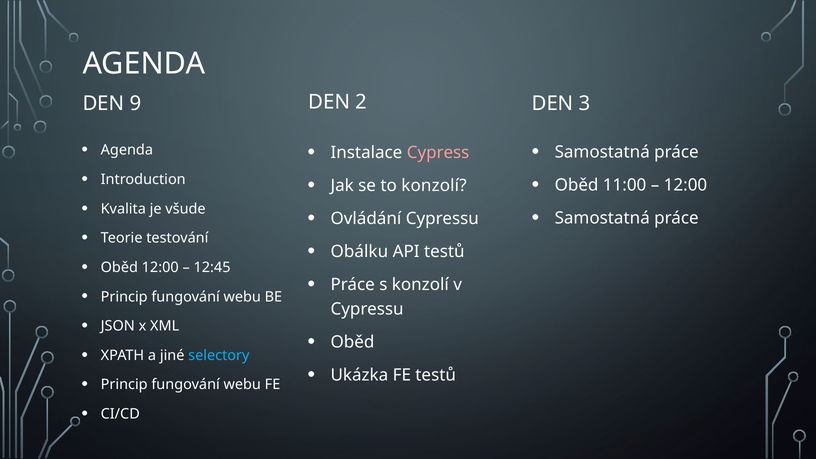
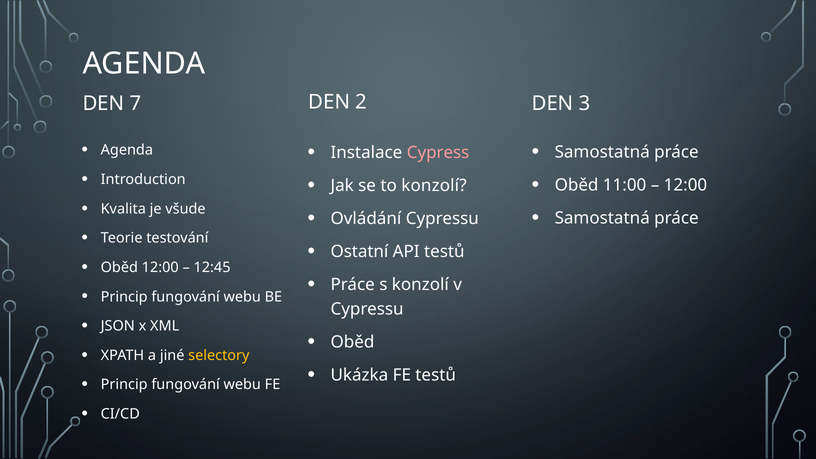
9: 9 -> 7
Obálku: Obálku -> Ostatní
selectory colour: light blue -> yellow
